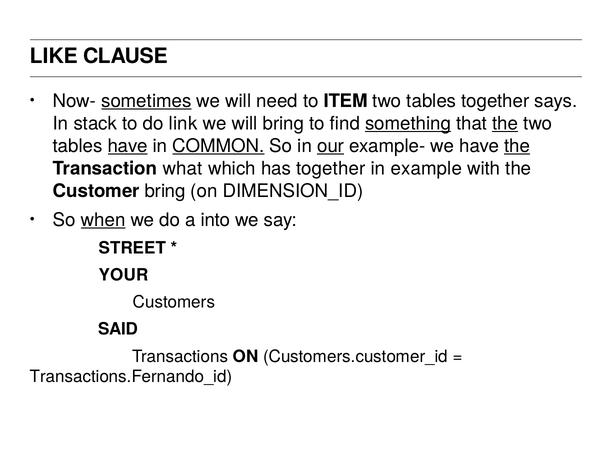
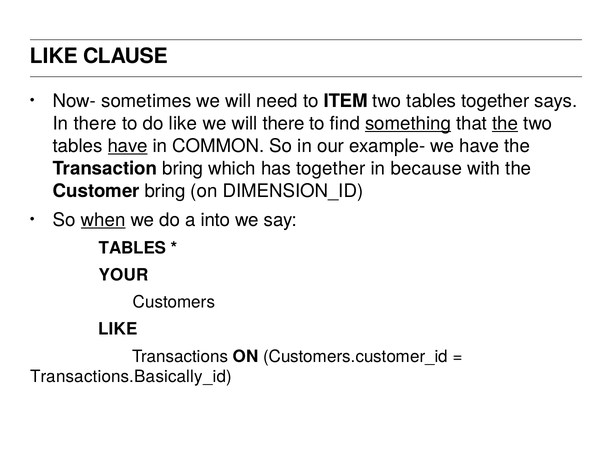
sometimes underline: present -> none
In stack: stack -> there
do link: link -> like
will bring: bring -> there
COMMON underline: present -> none
our underline: present -> none
the at (517, 146) underline: present -> none
Transaction what: what -> bring
example: example -> because
STREET at (132, 248): STREET -> TABLES
SAID at (118, 329): SAID -> LIKE
Transactions.Fernando_id: Transactions.Fernando_id -> Transactions.Basically_id
